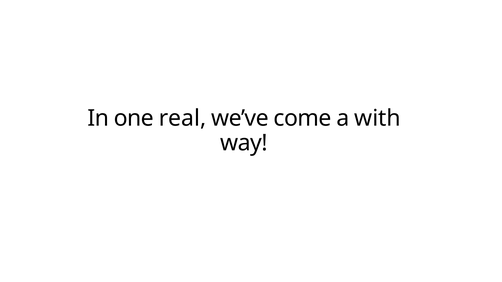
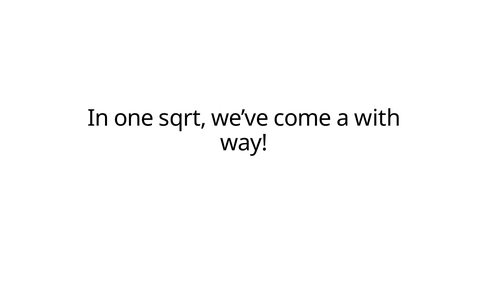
real: real -> sqrt
